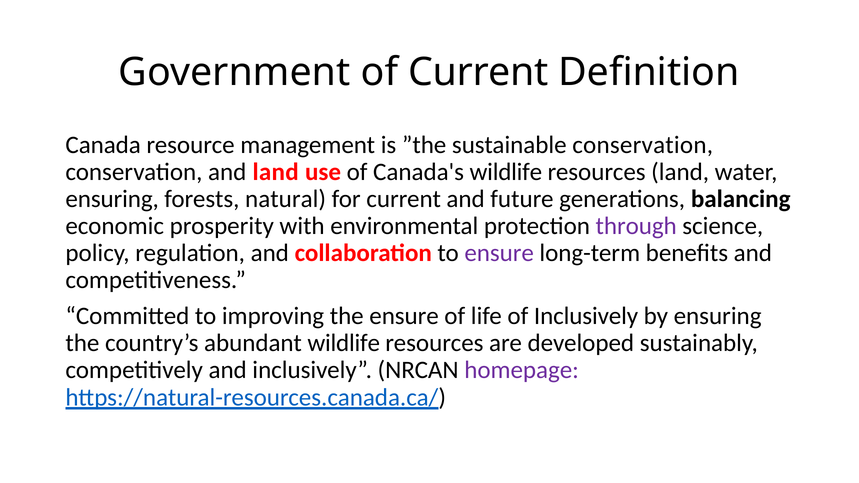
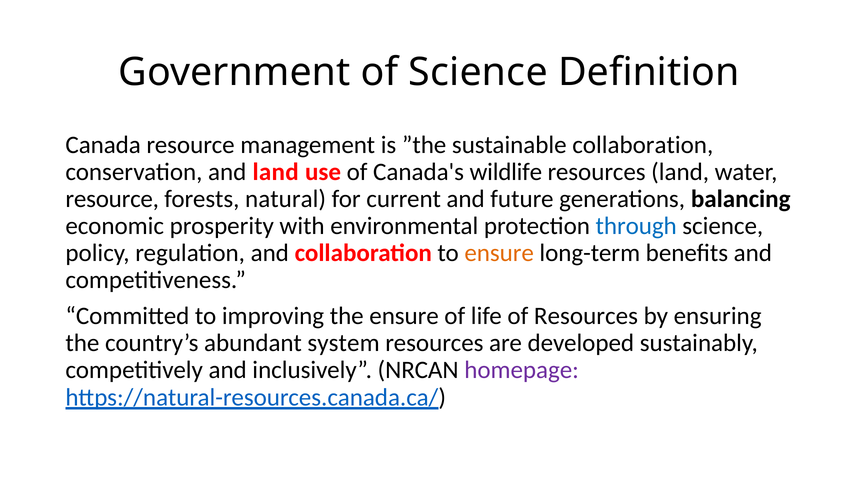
of Current: Current -> Science
sustainable conservation: conservation -> collaboration
ensuring at (112, 199): ensuring -> resource
through colour: purple -> blue
ensure at (499, 253) colour: purple -> orange
of Inclusively: Inclusively -> Resources
abundant wildlife: wildlife -> system
